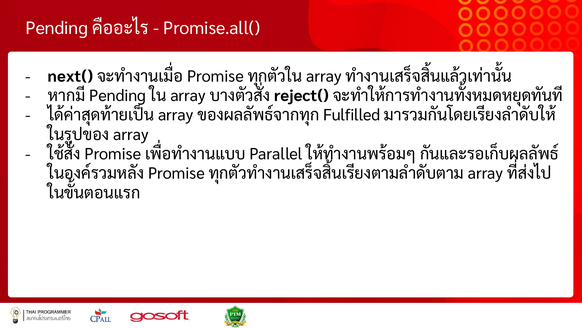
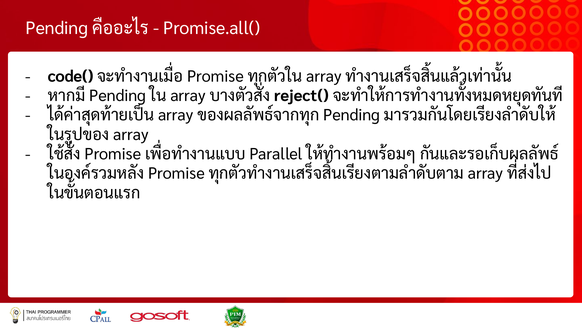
next(: next( -> code(
Fulfilled at (352, 115): Fulfilled -> Pending
